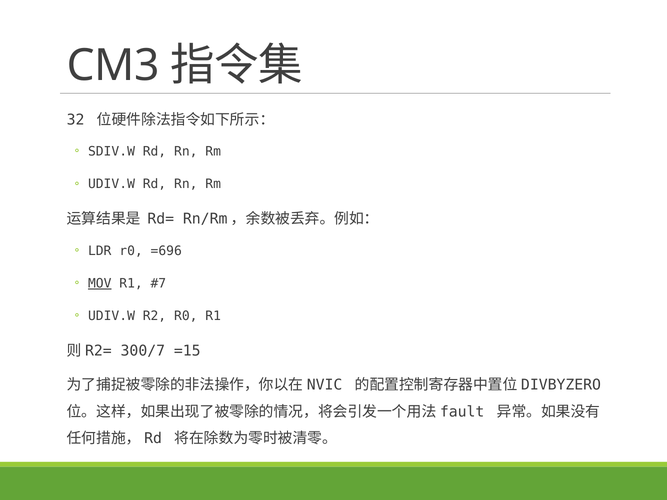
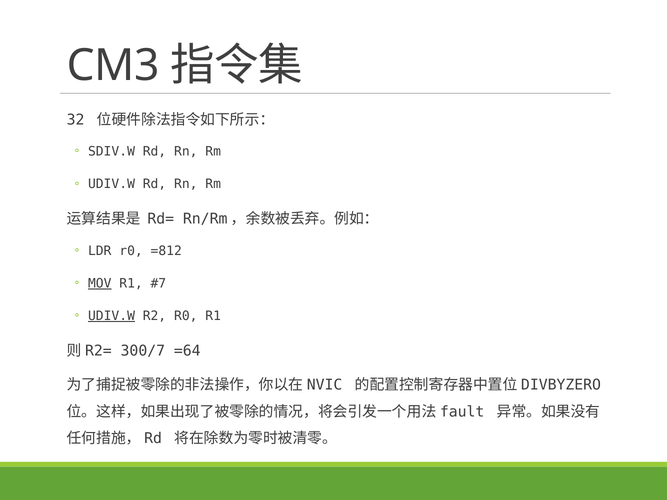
=696: =696 -> =812
UDIV.W at (111, 316) underline: none -> present
=15: =15 -> =64
